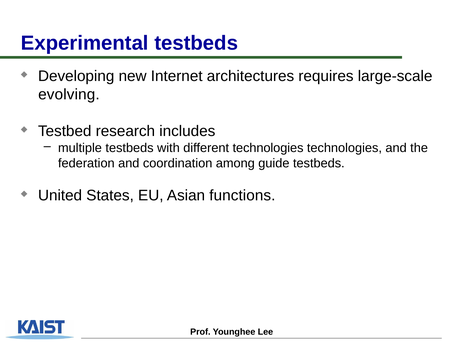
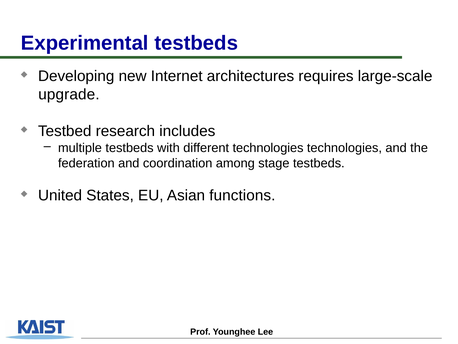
evolving: evolving -> upgrade
guide: guide -> stage
